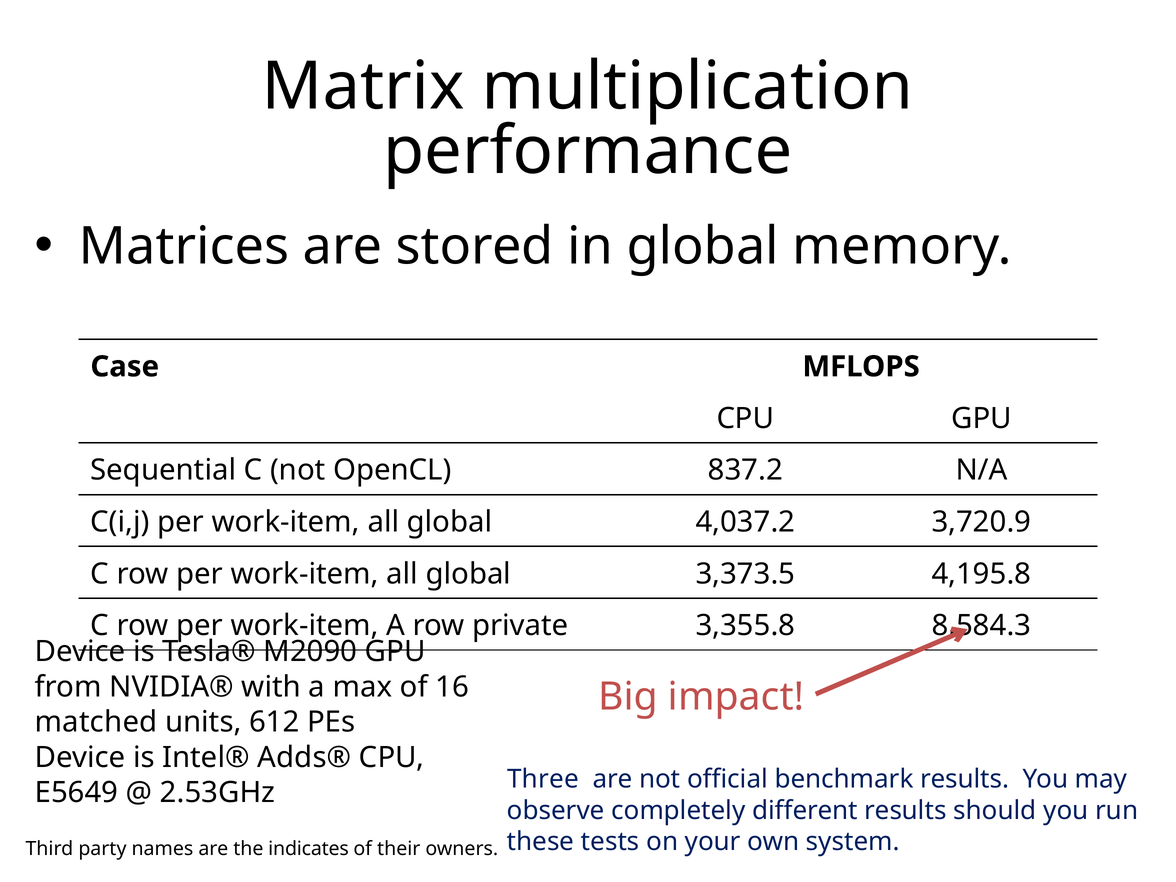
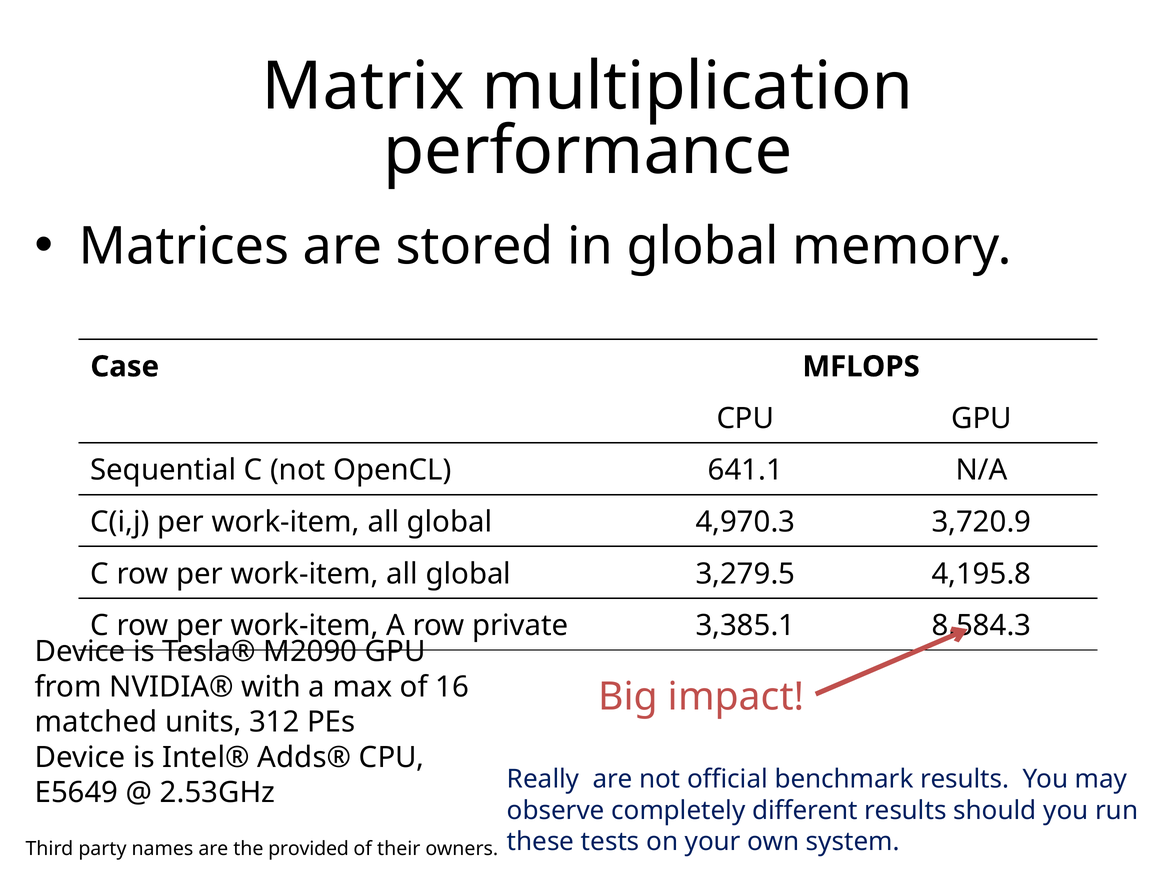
837.2: 837.2 -> 641.1
4,037.2: 4,037.2 -> 4,970.3
3,373.5: 3,373.5 -> 3,279.5
3,355.8: 3,355.8 -> 3,385.1
612: 612 -> 312
Three: Three -> Really
indicates: indicates -> provided
